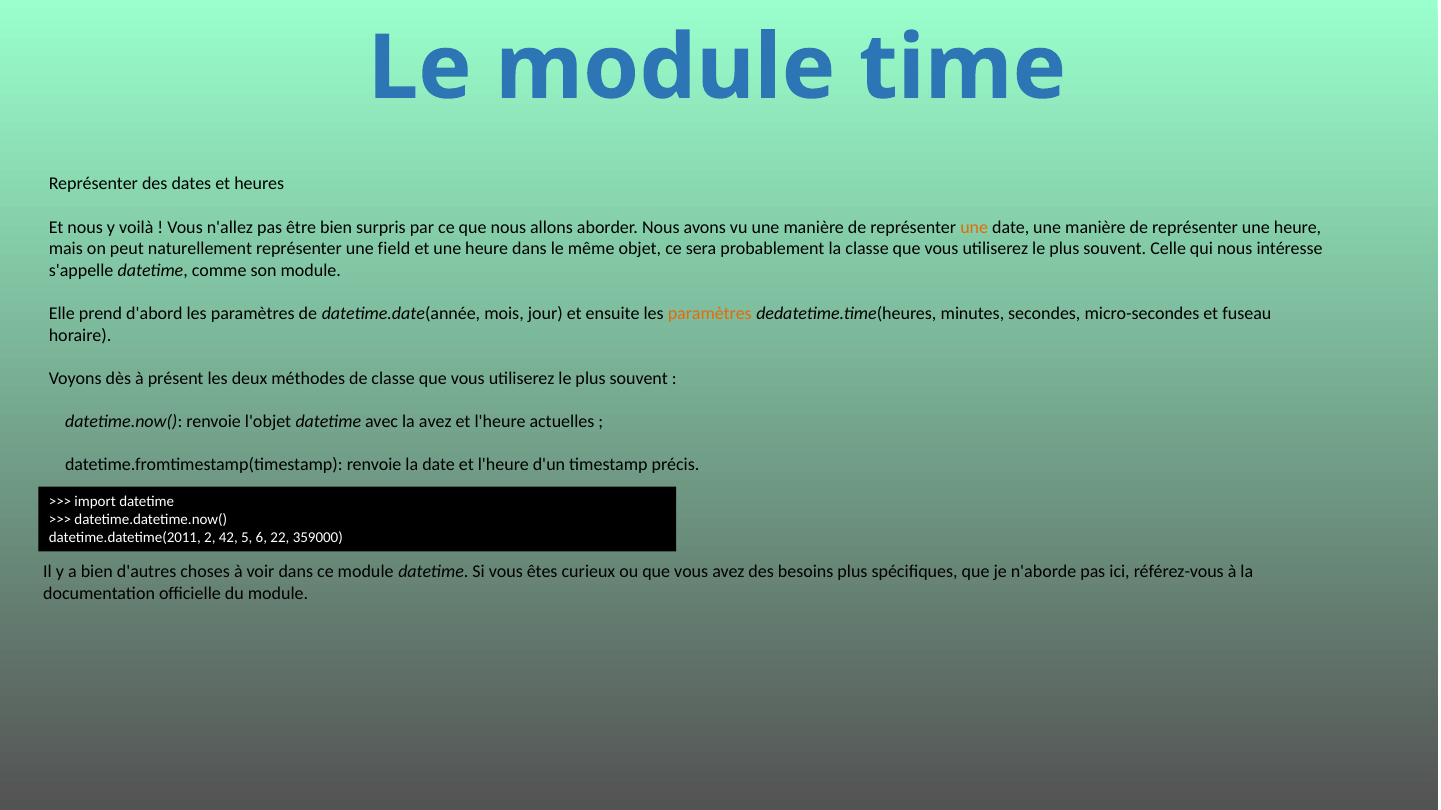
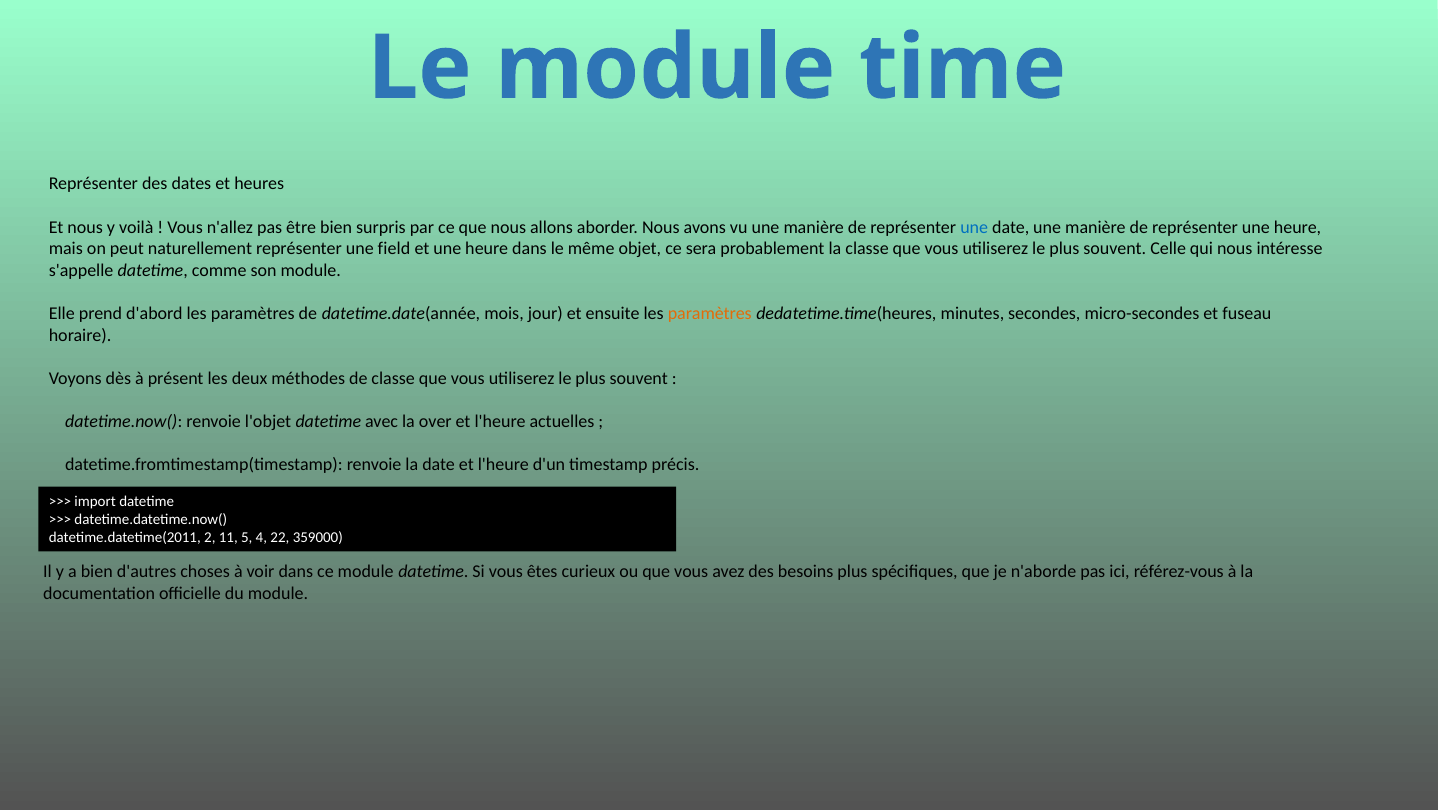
une at (974, 227) colour: orange -> blue
la avez: avez -> over
42: 42 -> 11
6: 6 -> 4
